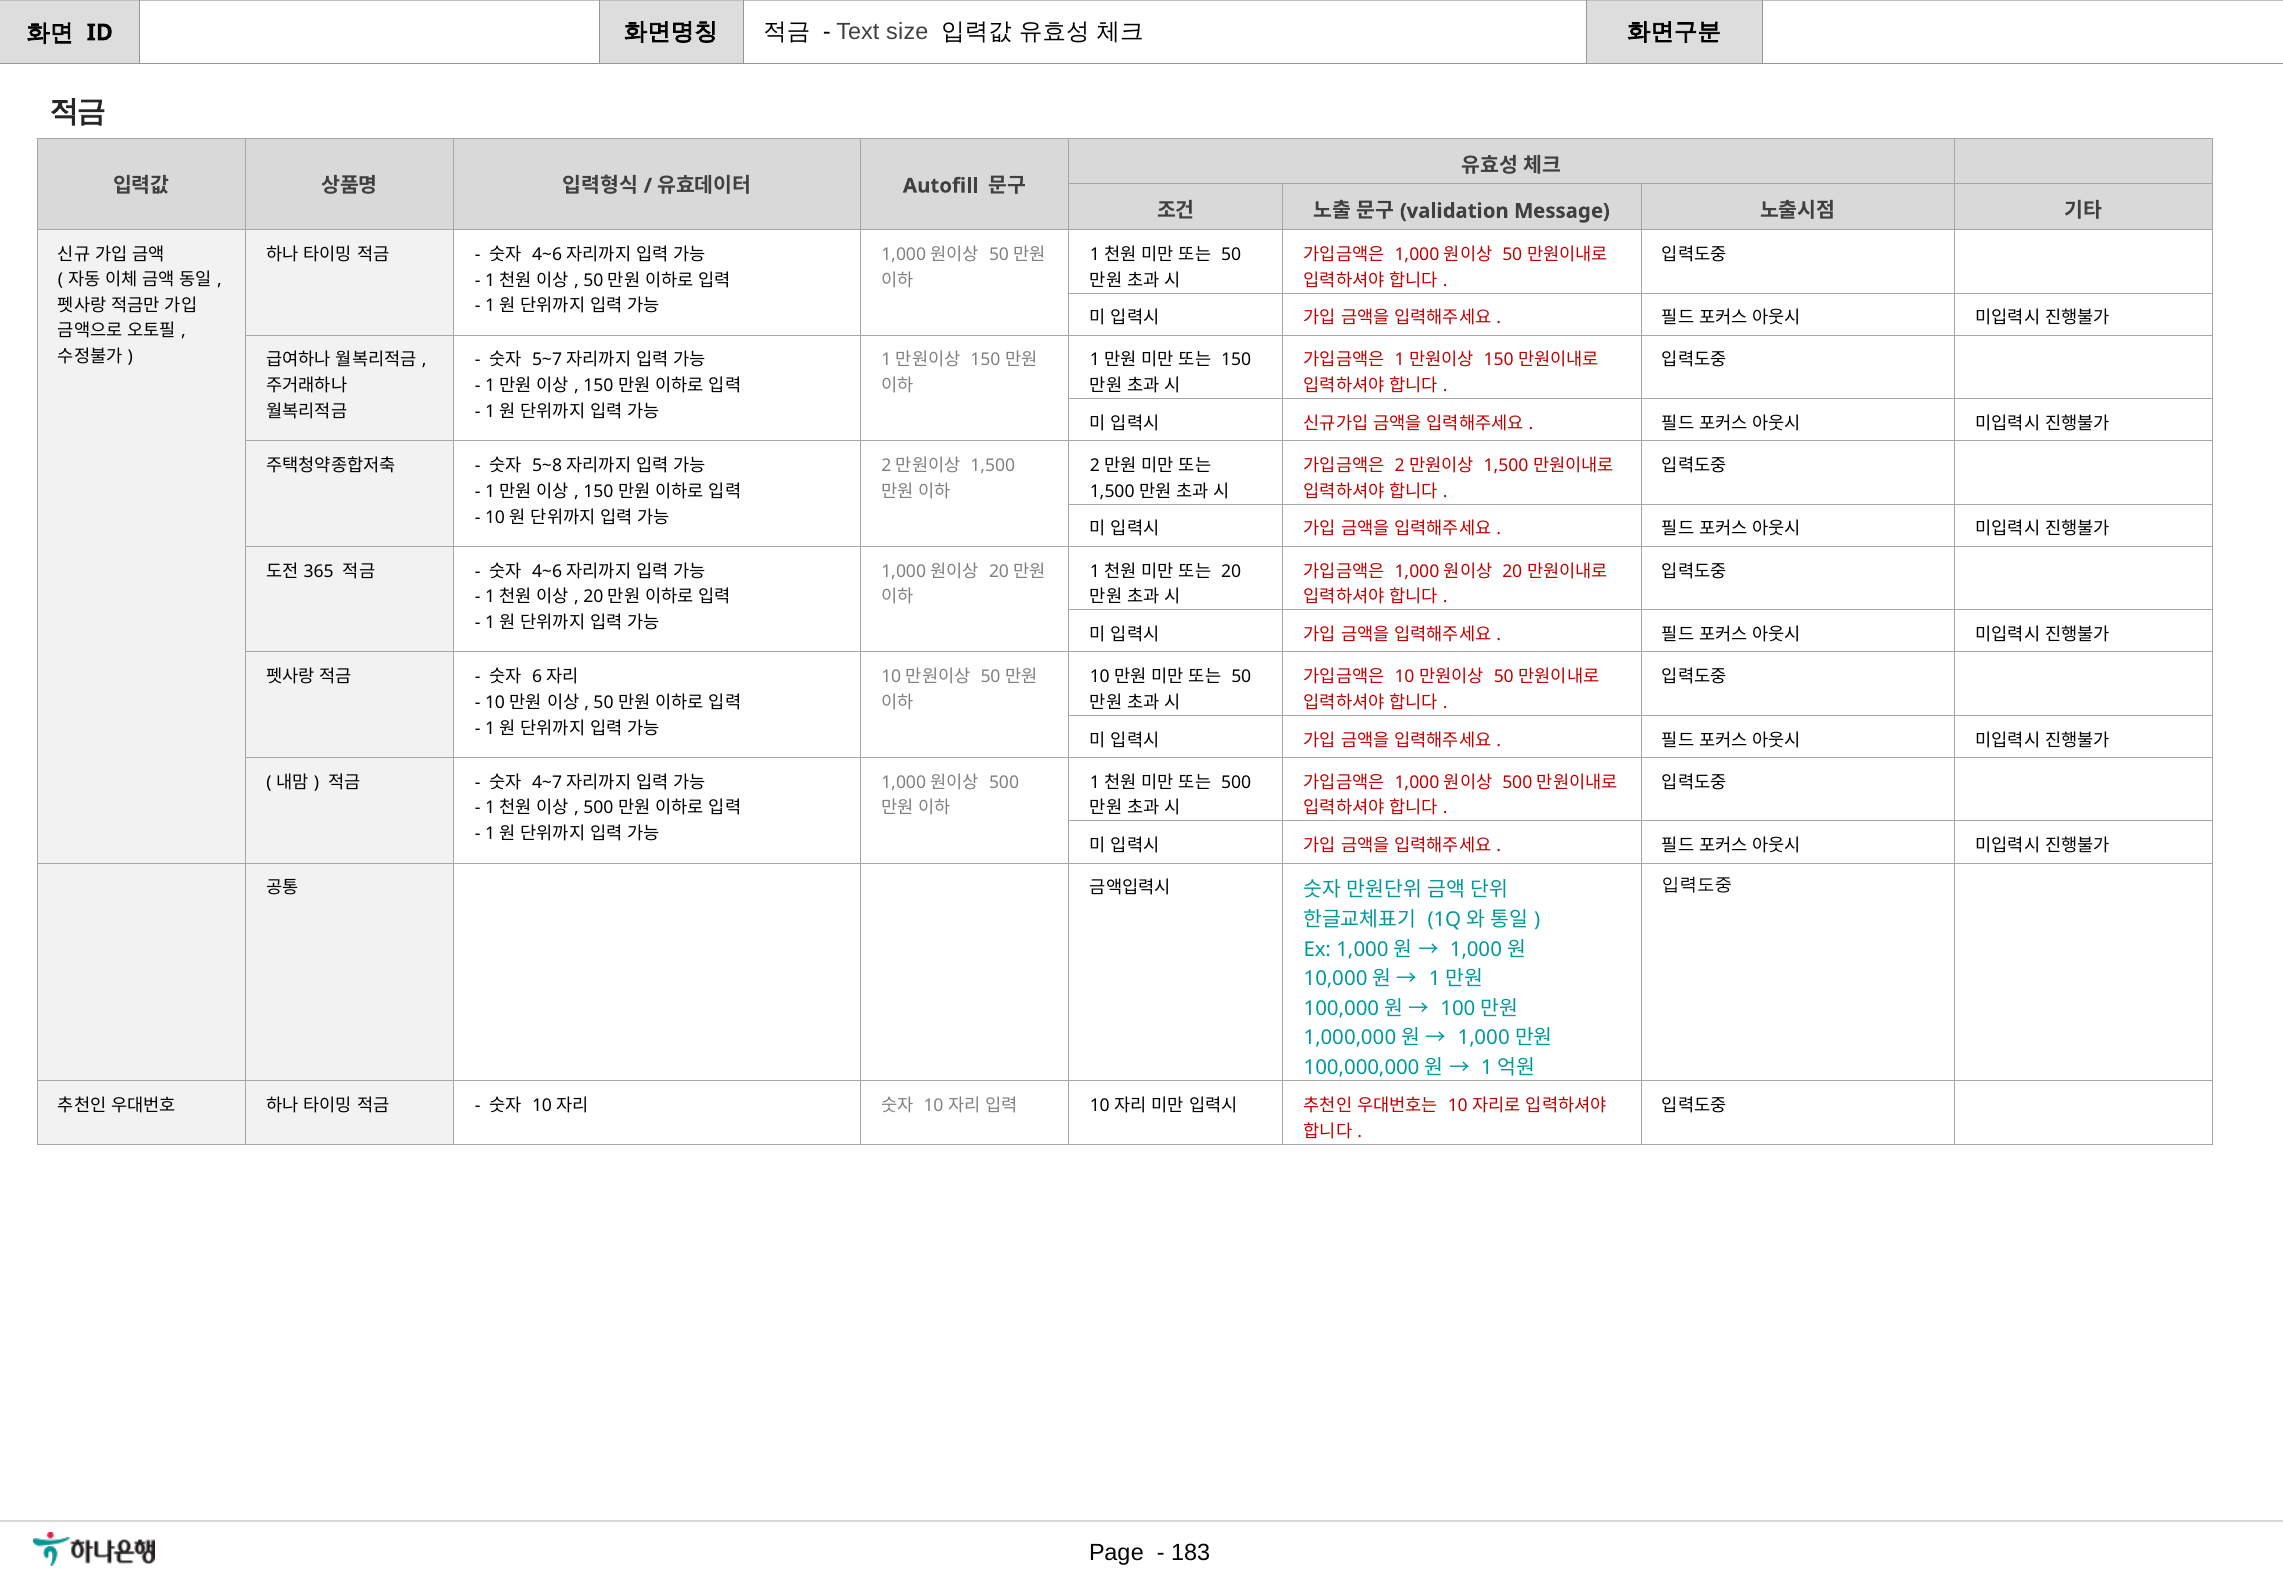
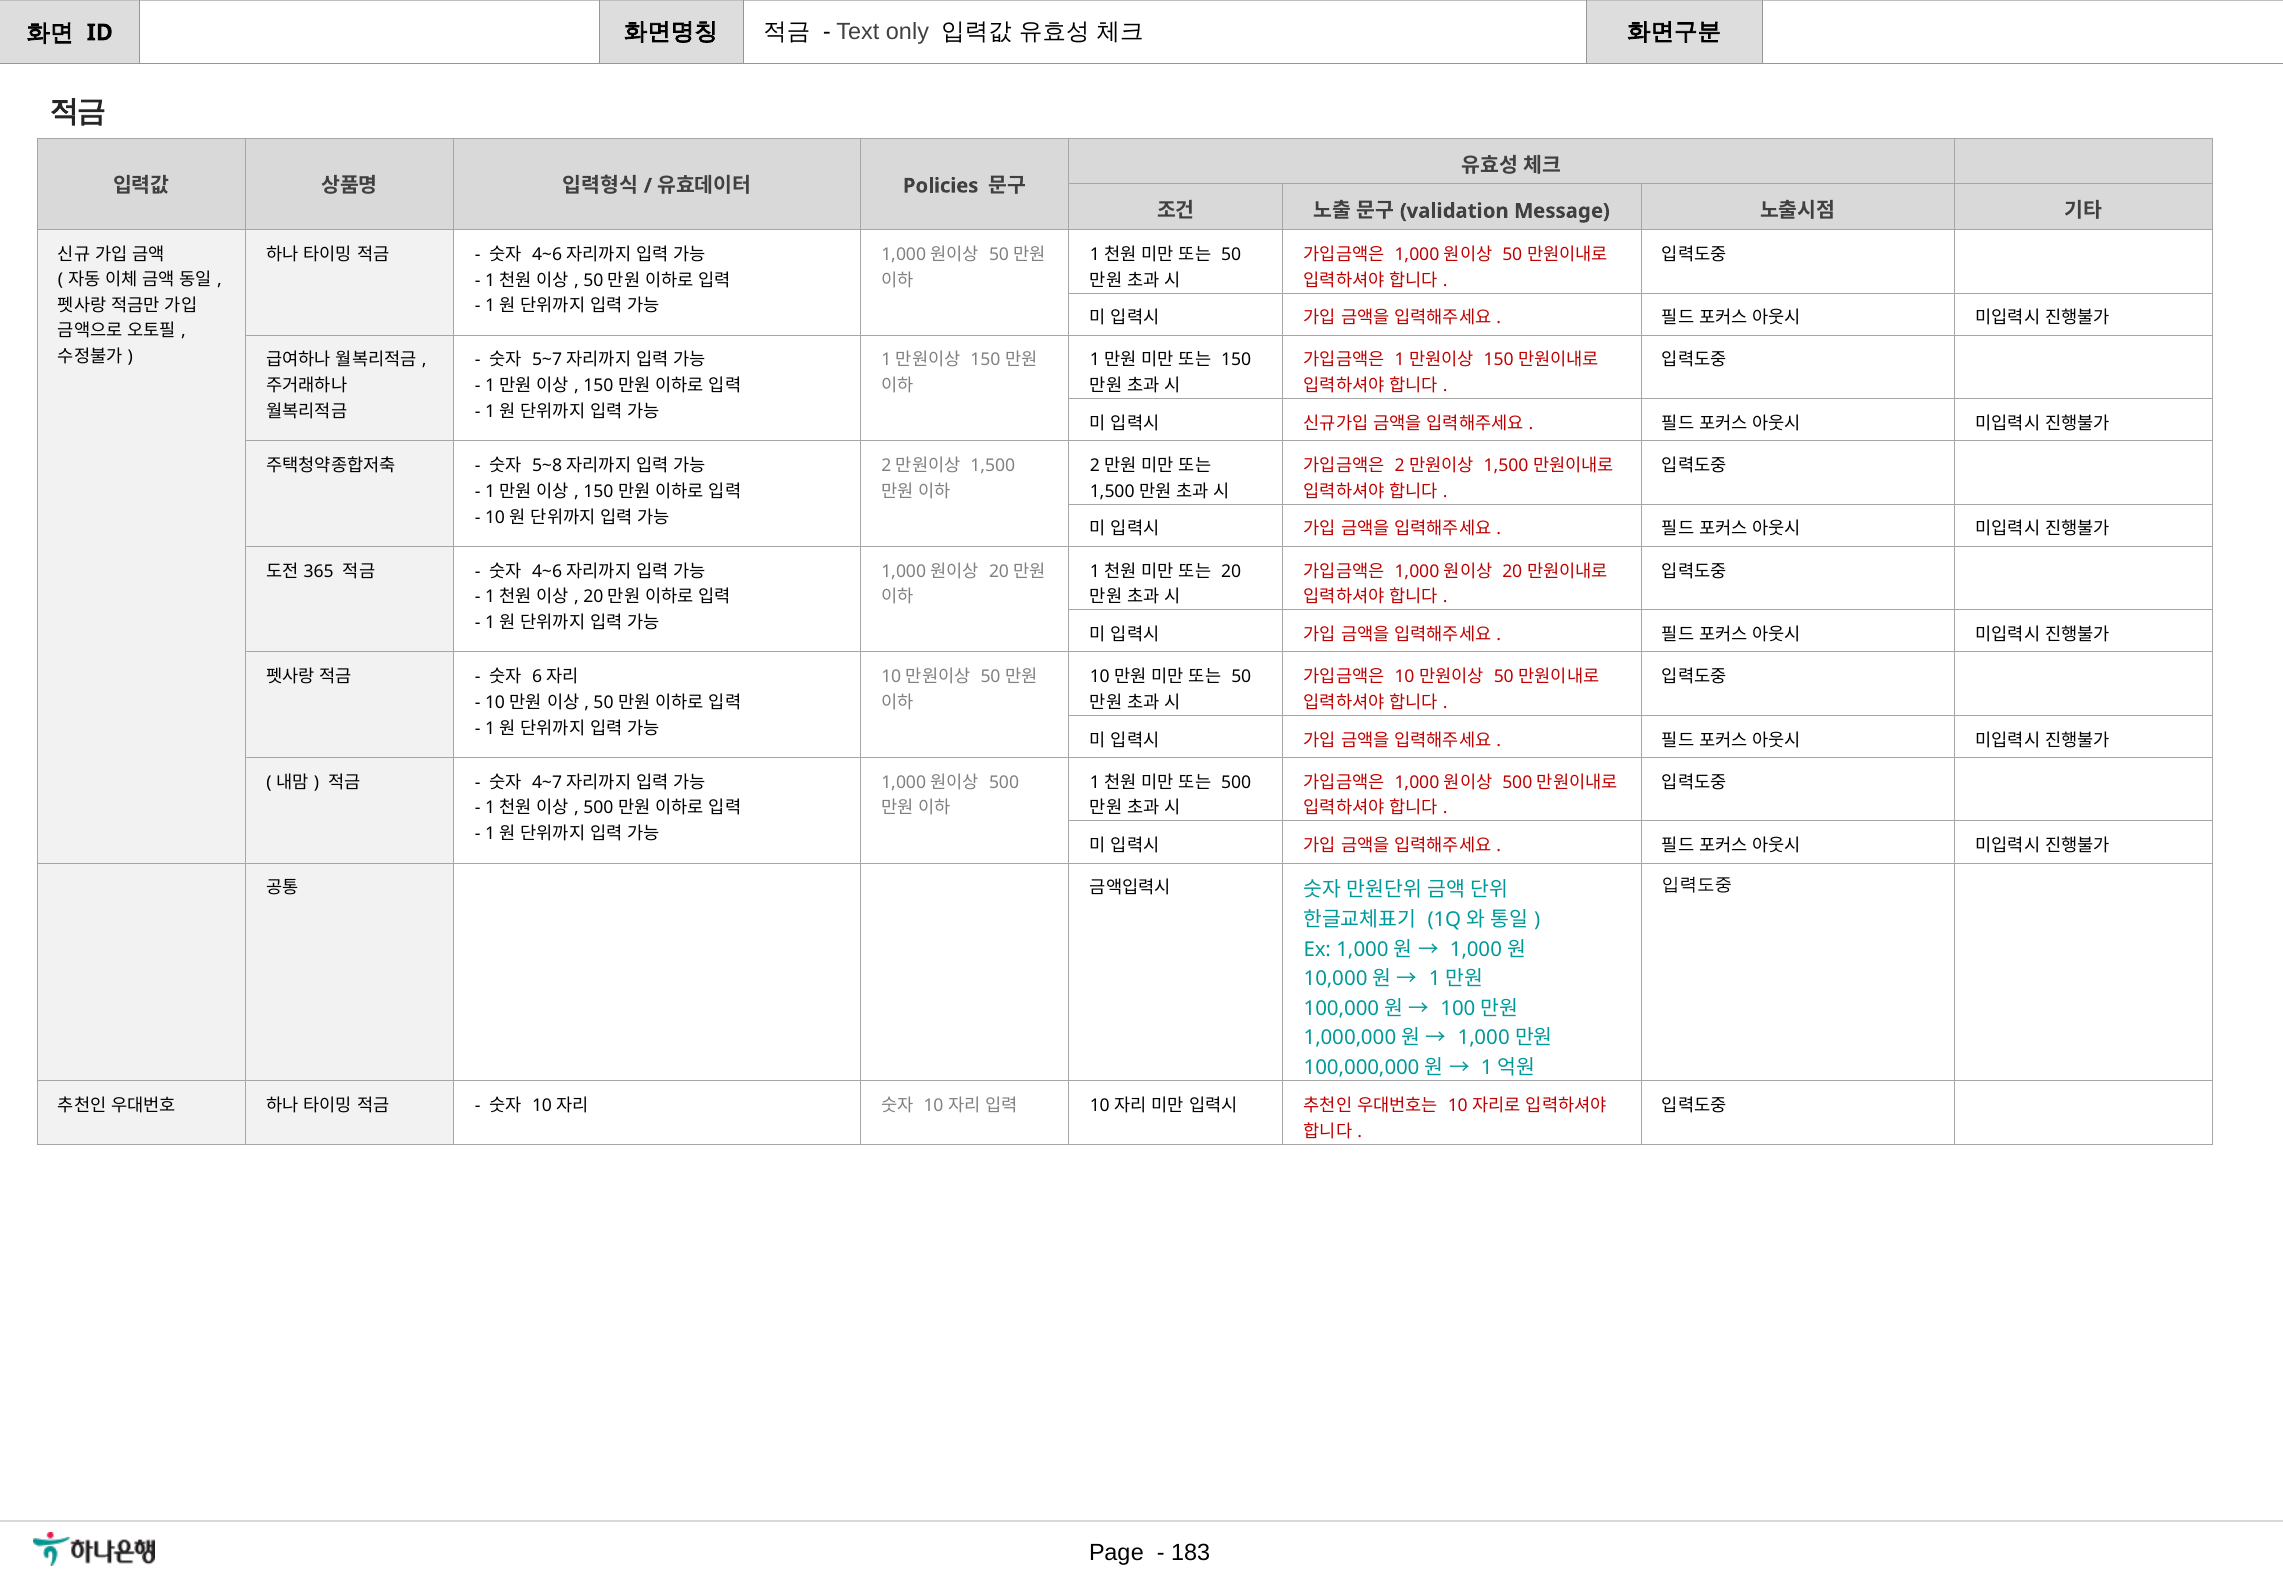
size: size -> only
Autofill: Autofill -> Policies
